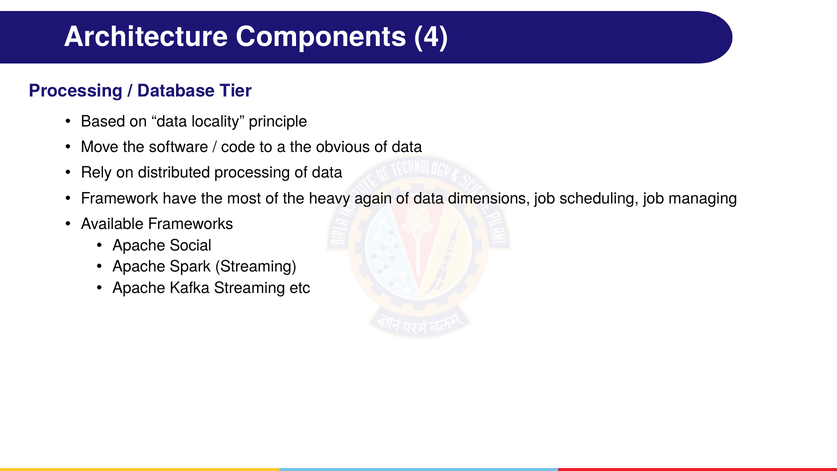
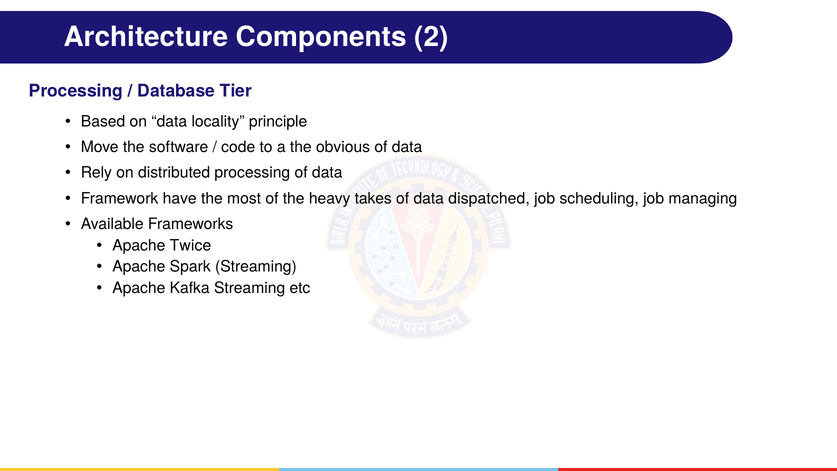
4: 4 -> 2
again: again -> takes
dimensions: dimensions -> dispatched
Social: Social -> Twice
